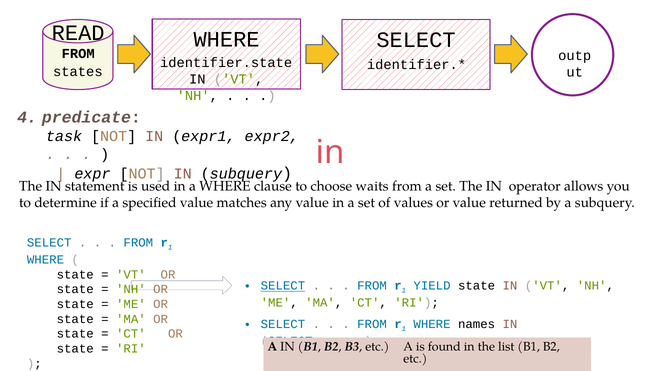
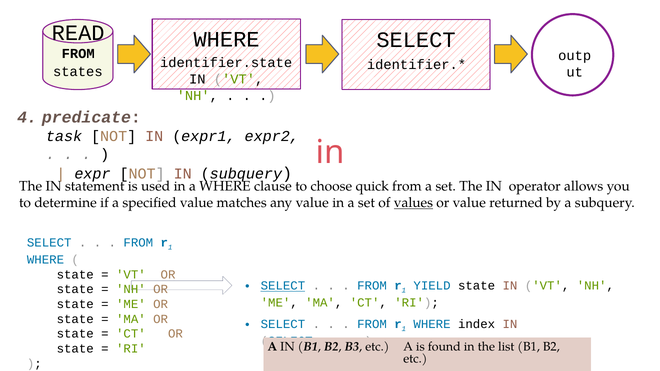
waits: waits -> quick
values underline: none -> present
names: names -> index
